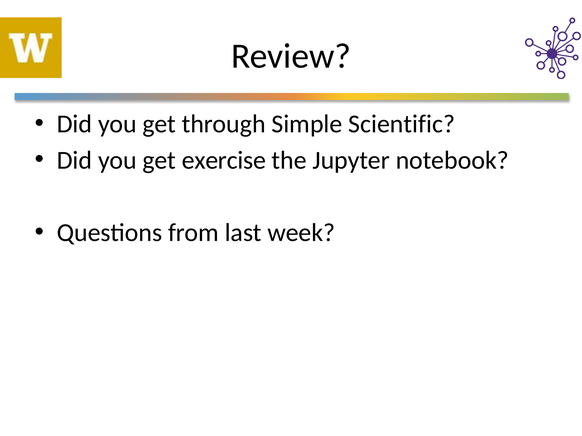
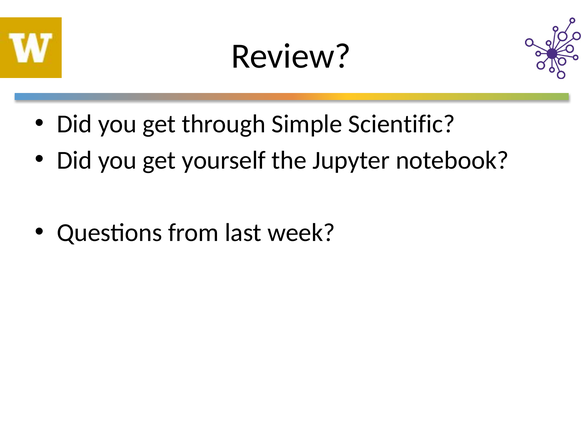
exercise: exercise -> yourself
